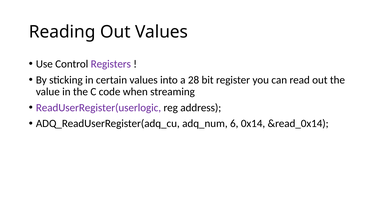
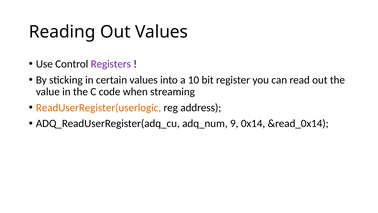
28: 28 -> 10
ReadUserRegister(userlogic colour: purple -> orange
6: 6 -> 9
